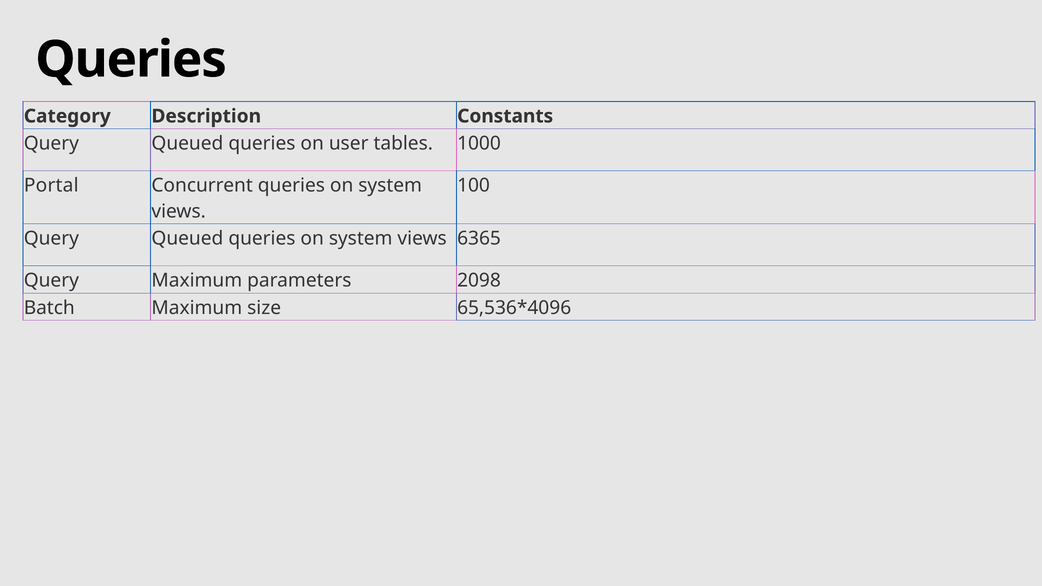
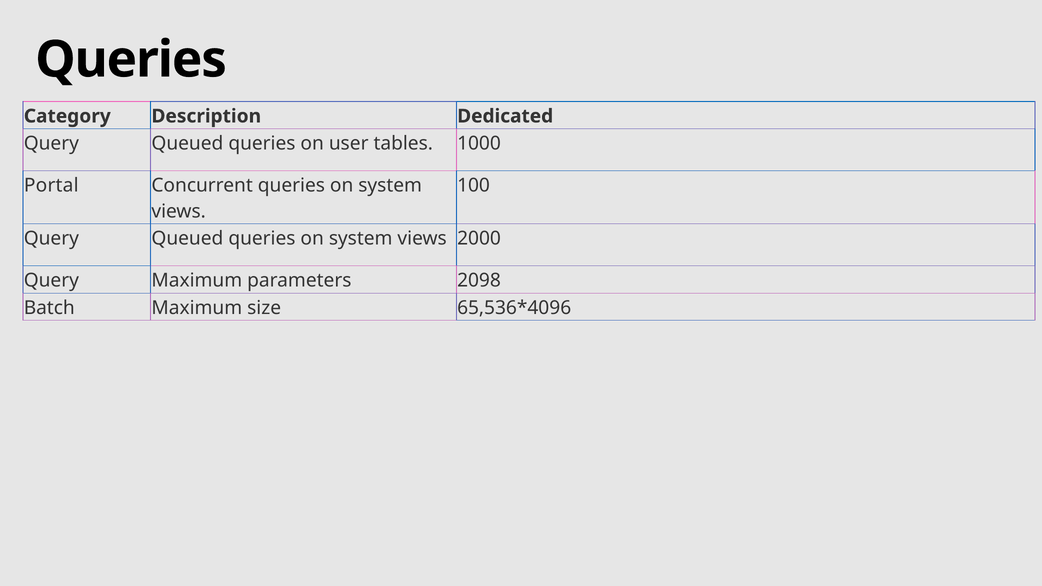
Constants: Constants -> Dedicated
6365: 6365 -> 2000
